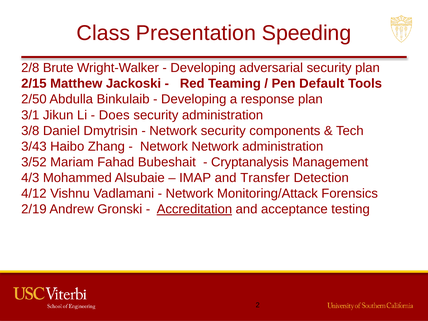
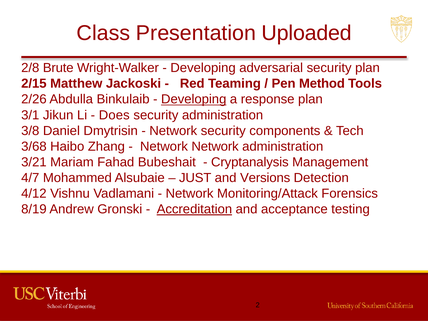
Speeding: Speeding -> Uploaded
Default: Default -> Method
2/50: 2/50 -> 2/26
Developing at (194, 99) underline: none -> present
3/43: 3/43 -> 3/68
3/52: 3/52 -> 3/21
4/3: 4/3 -> 4/7
IMAP: IMAP -> JUST
Transfer: Transfer -> Versions
2/19: 2/19 -> 8/19
